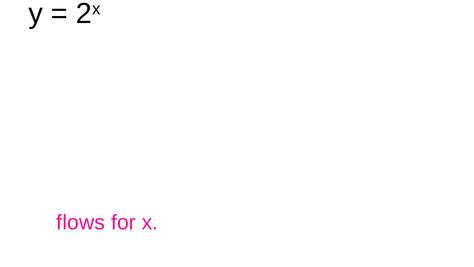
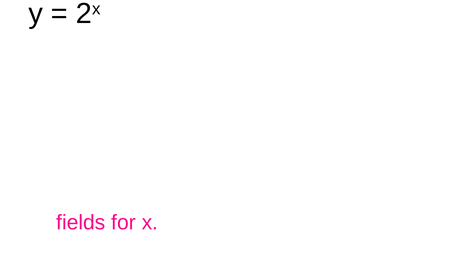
flows: flows -> fields
